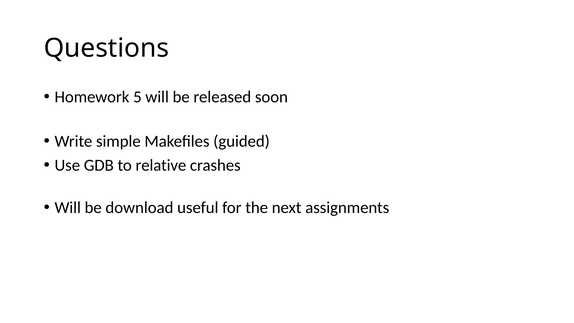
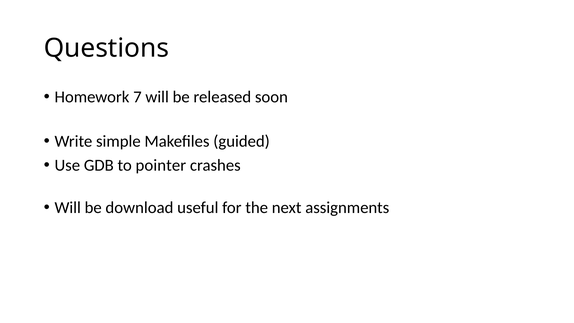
5: 5 -> 7
relative: relative -> pointer
